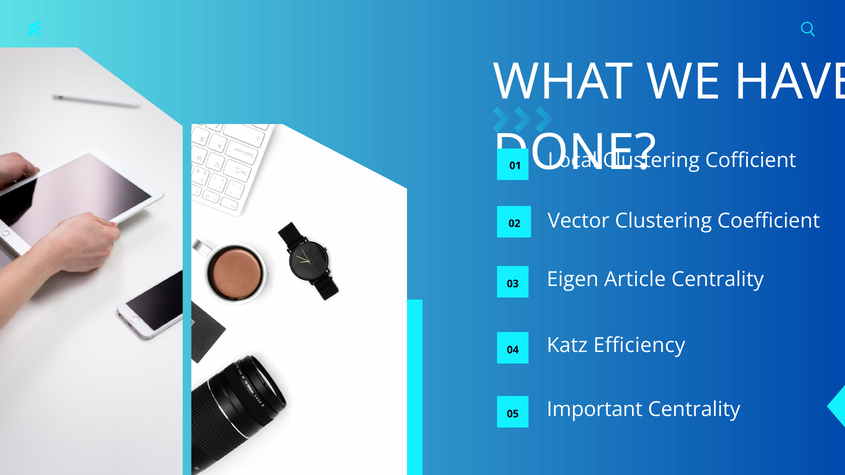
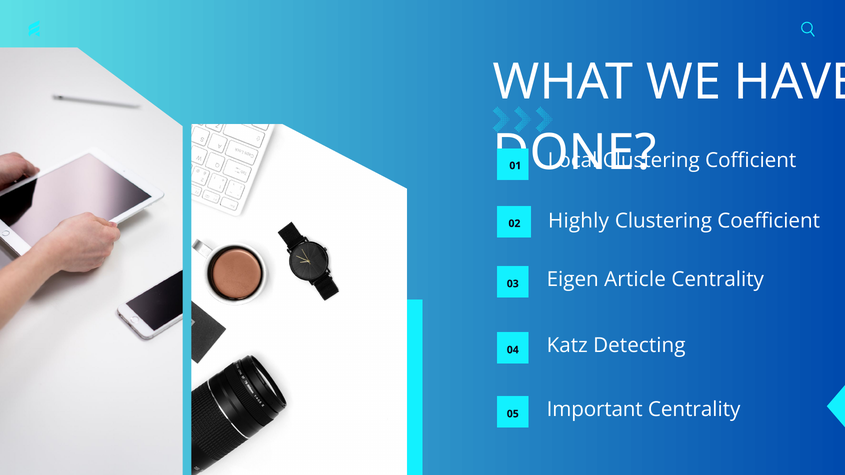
Vector: Vector -> Highly
Efficiency: Efficiency -> Detecting
